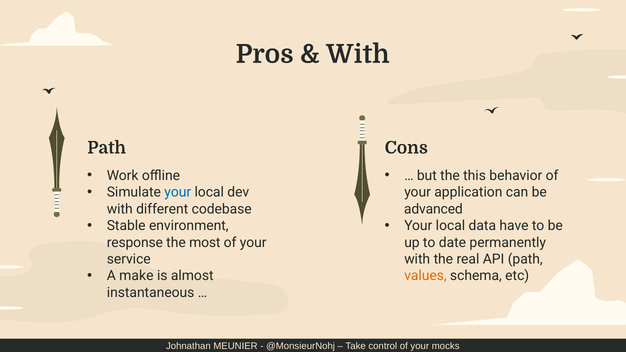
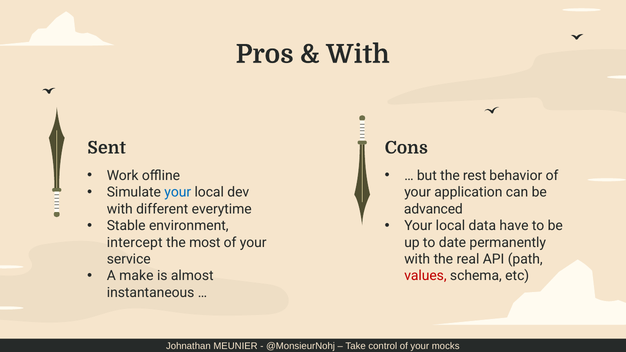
Path at (107, 148): Path -> Sent
this: this -> rest
codebase: codebase -> everytime
response: response -> intercept
values colour: orange -> red
